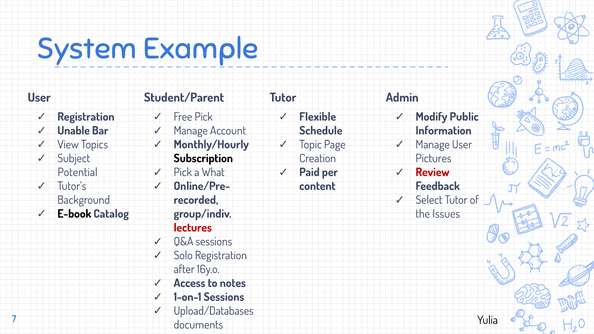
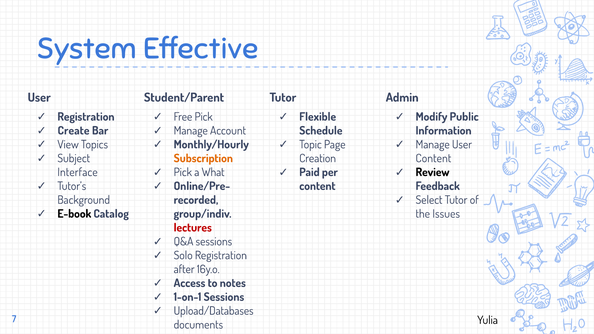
Example: Example -> Effective
Unable: Unable -> Create
Subscription colour: black -> orange
Pictures at (433, 158): Pictures -> Content
Review colour: red -> black
Potential: Potential -> Interface
